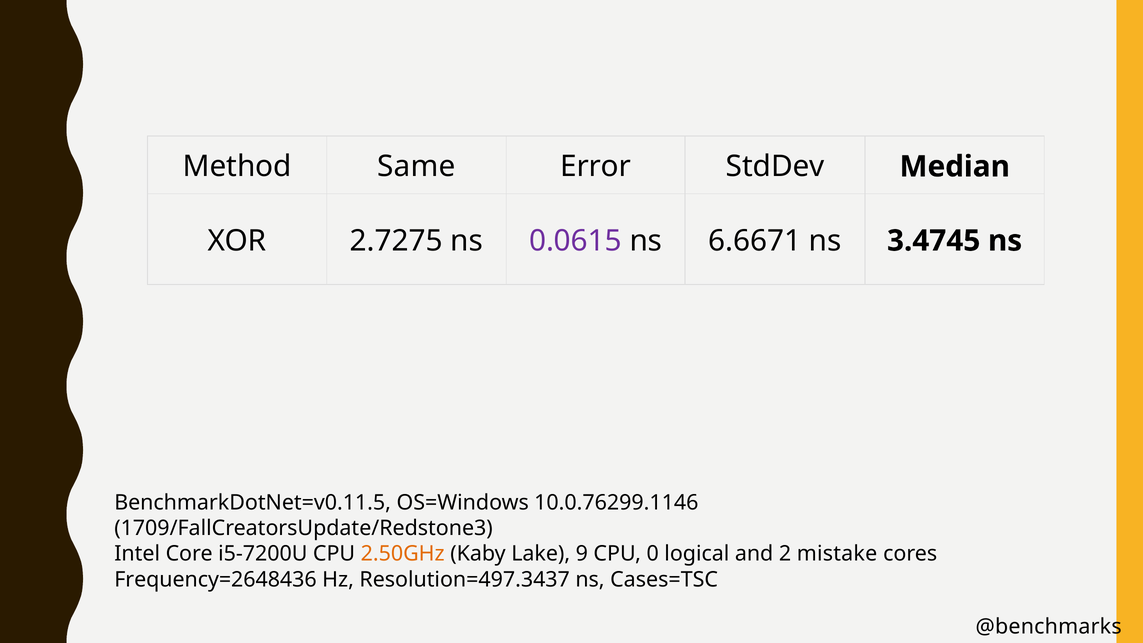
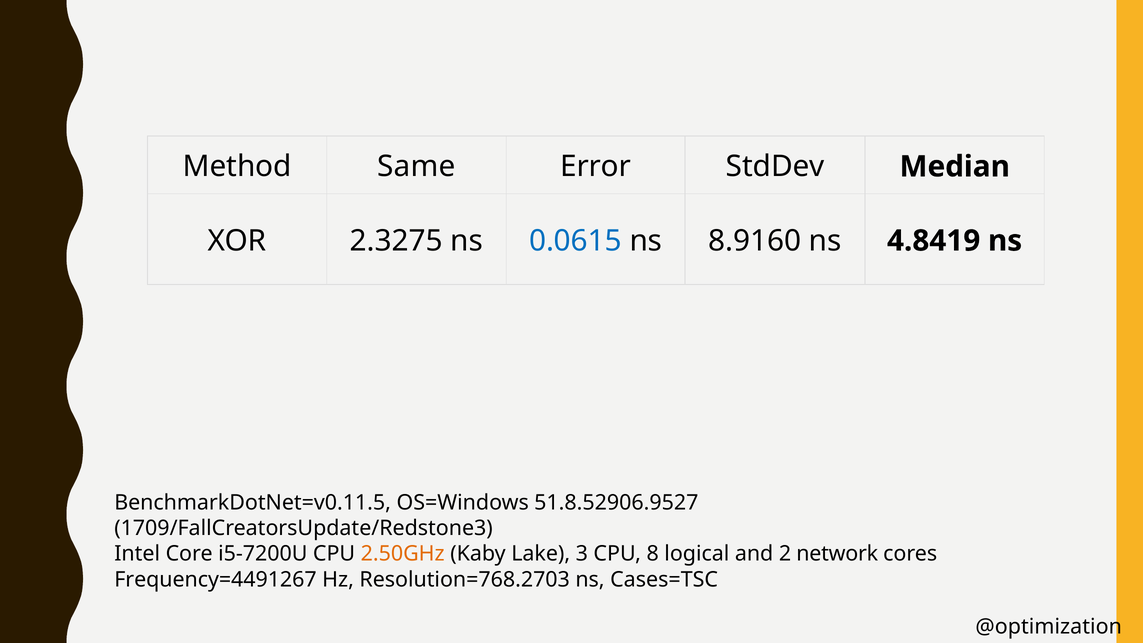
2.7275: 2.7275 -> 2.3275
0.0615 colour: purple -> blue
6.6671: 6.6671 -> 8.9160
3.4745: 3.4745 -> 4.8419
10.0.76299.1146: 10.0.76299.1146 -> 51.8.52906.9527
9: 9 -> 3
0: 0 -> 8
mistake: mistake -> network
Frequency=2648436: Frequency=2648436 -> Frequency=4491267
Resolution=497.3437: Resolution=497.3437 -> Resolution=768.2703
@benchmarks: @benchmarks -> @optimization
